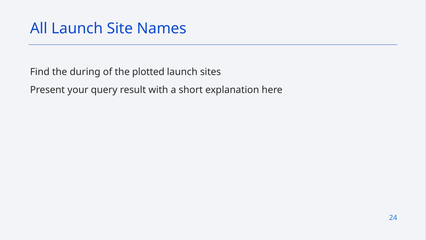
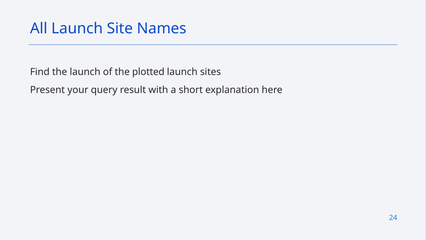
the during: during -> launch
